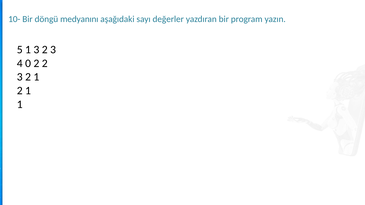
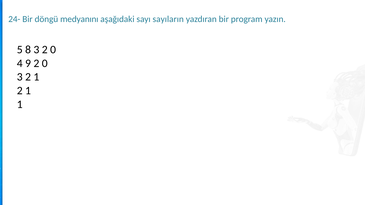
10-: 10- -> 24-
değerler: değerler -> sayıların
5 1: 1 -> 8
3 2 3: 3 -> 0
0: 0 -> 9
2 at (45, 63): 2 -> 0
